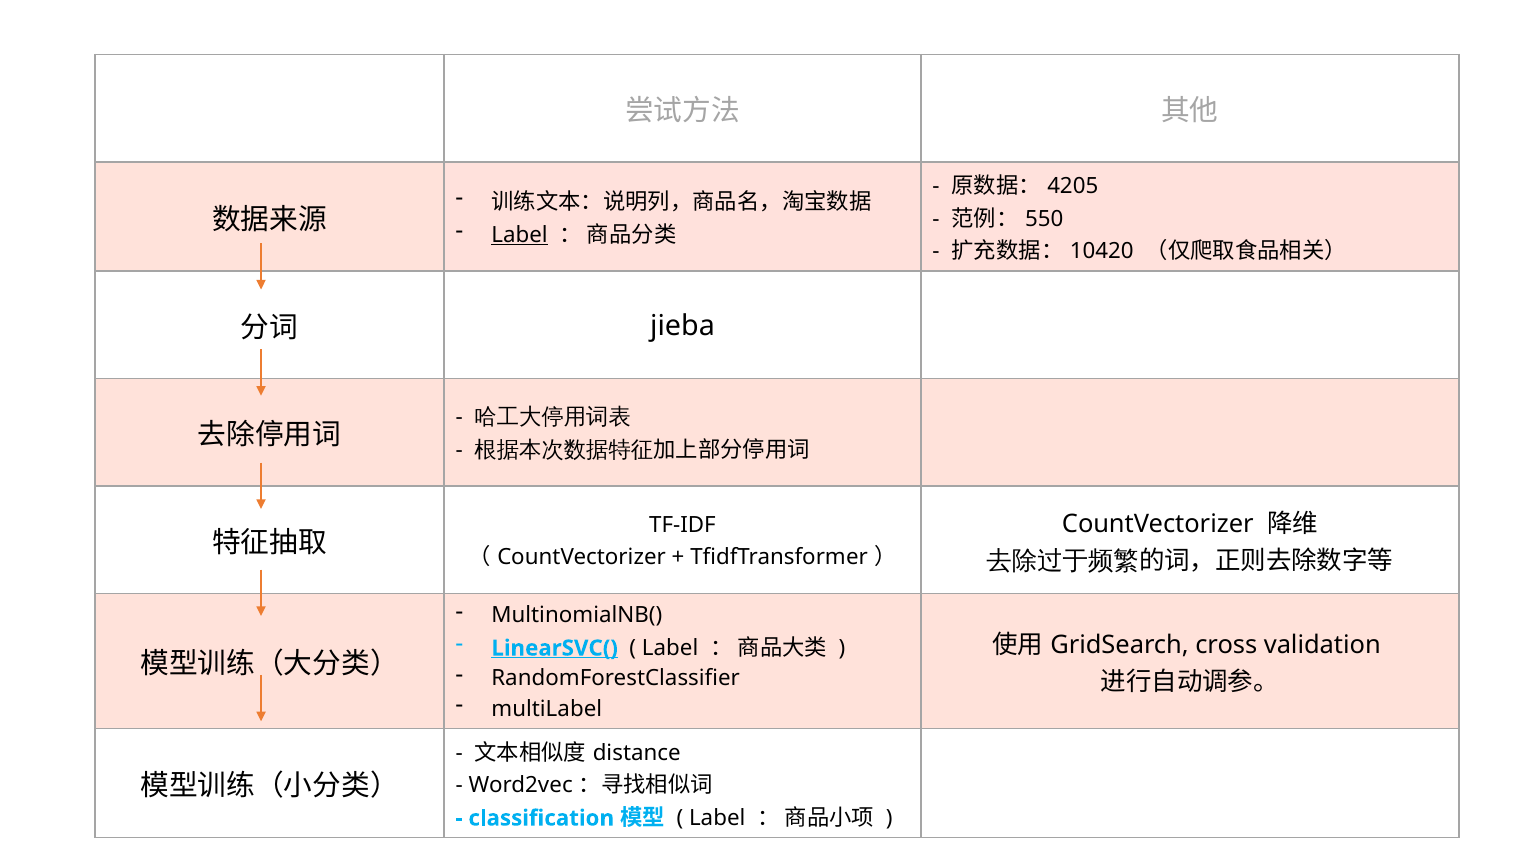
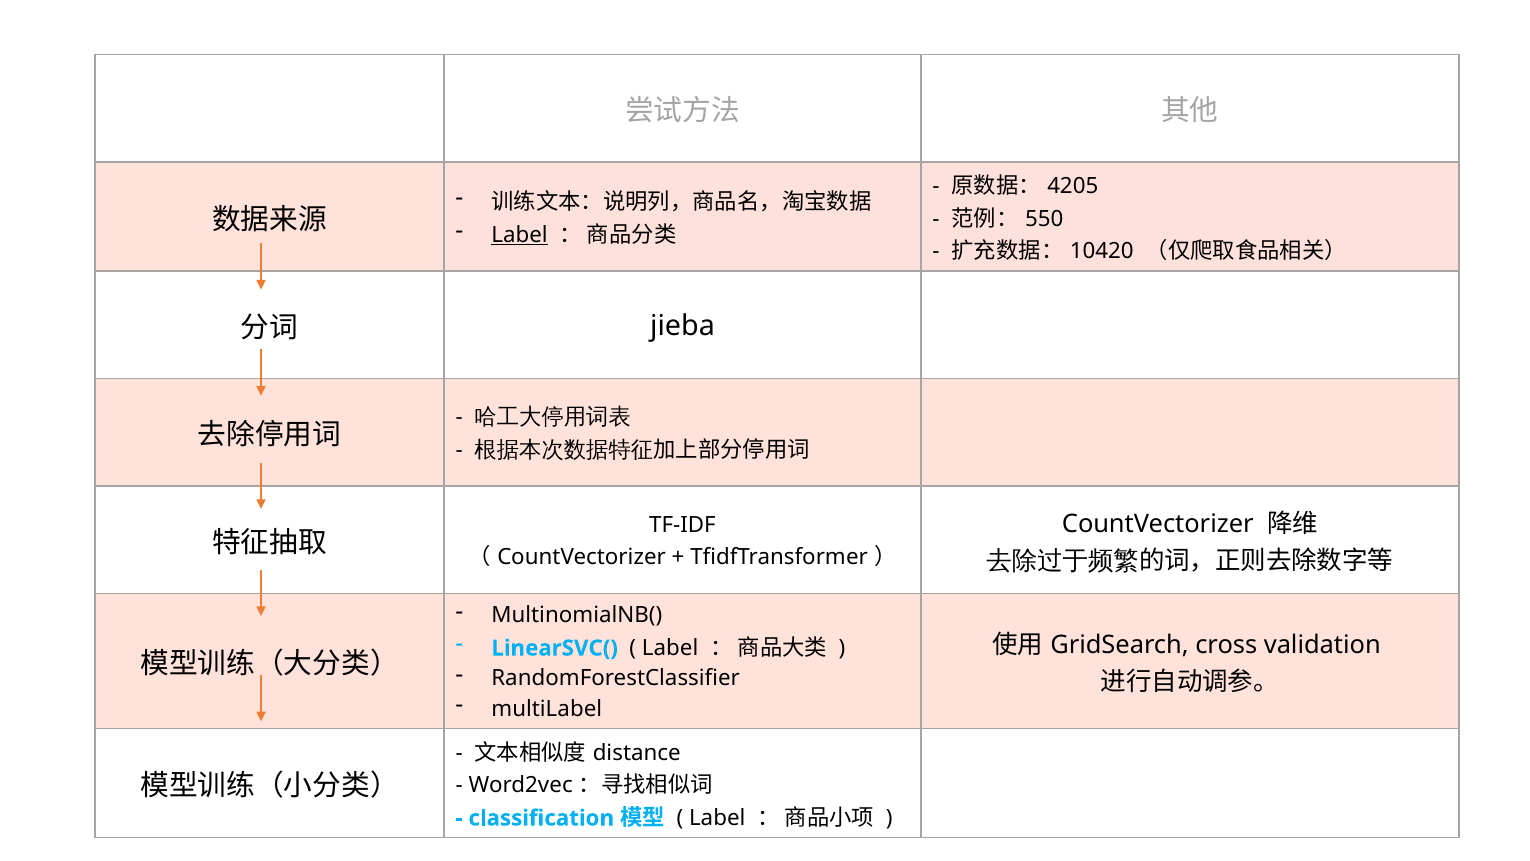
LinearSVC( underline: present -> none
